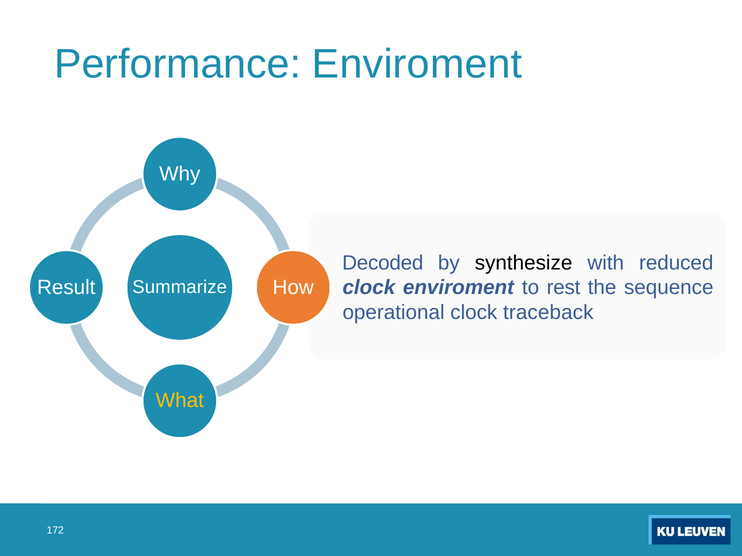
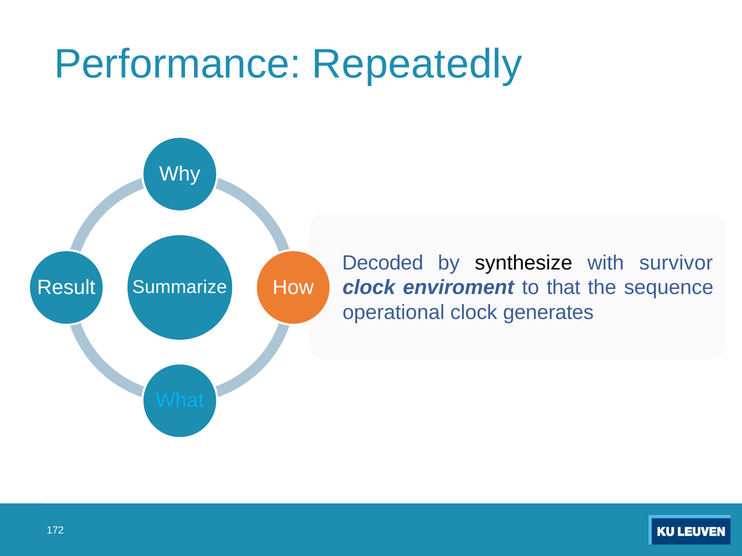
Performance Enviroment: Enviroment -> Repeatedly
reduced: reduced -> survivor
rest: rest -> that
traceback: traceback -> generates
What colour: yellow -> light blue
